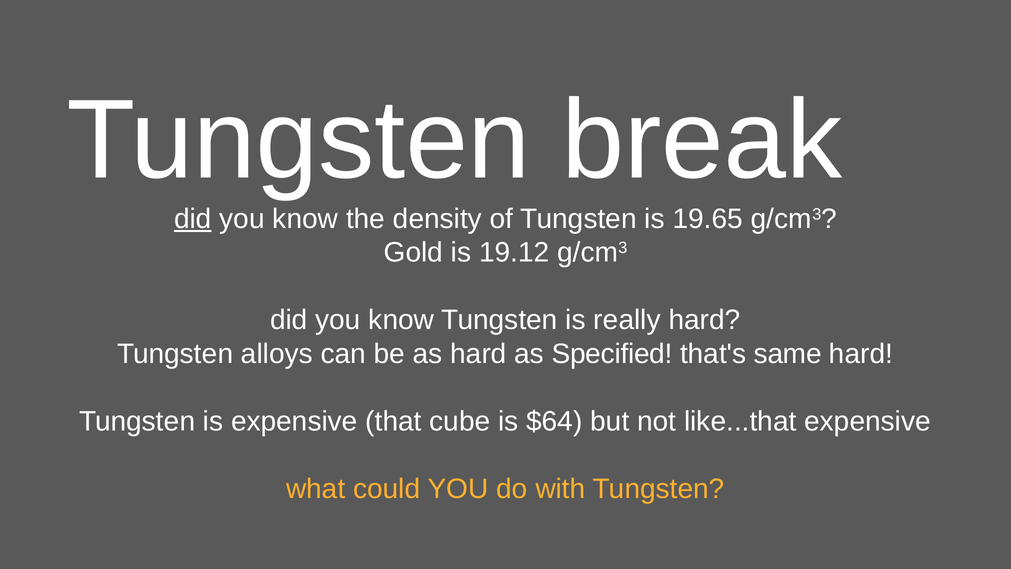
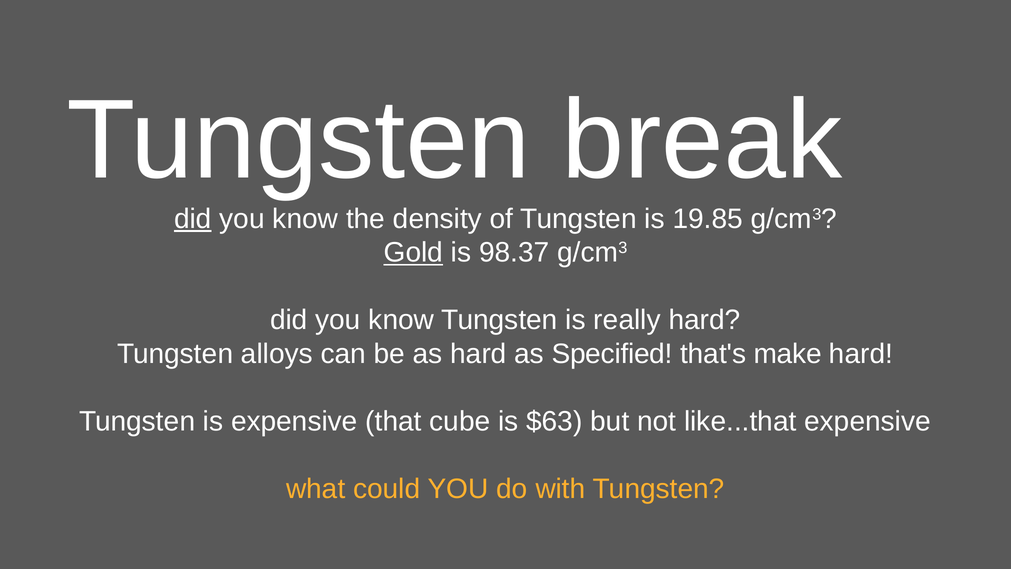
19.65: 19.65 -> 19.85
Gold underline: none -> present
19.12: 19.12 -> 98.37
same: same -> make
$64: $64 -> $63
